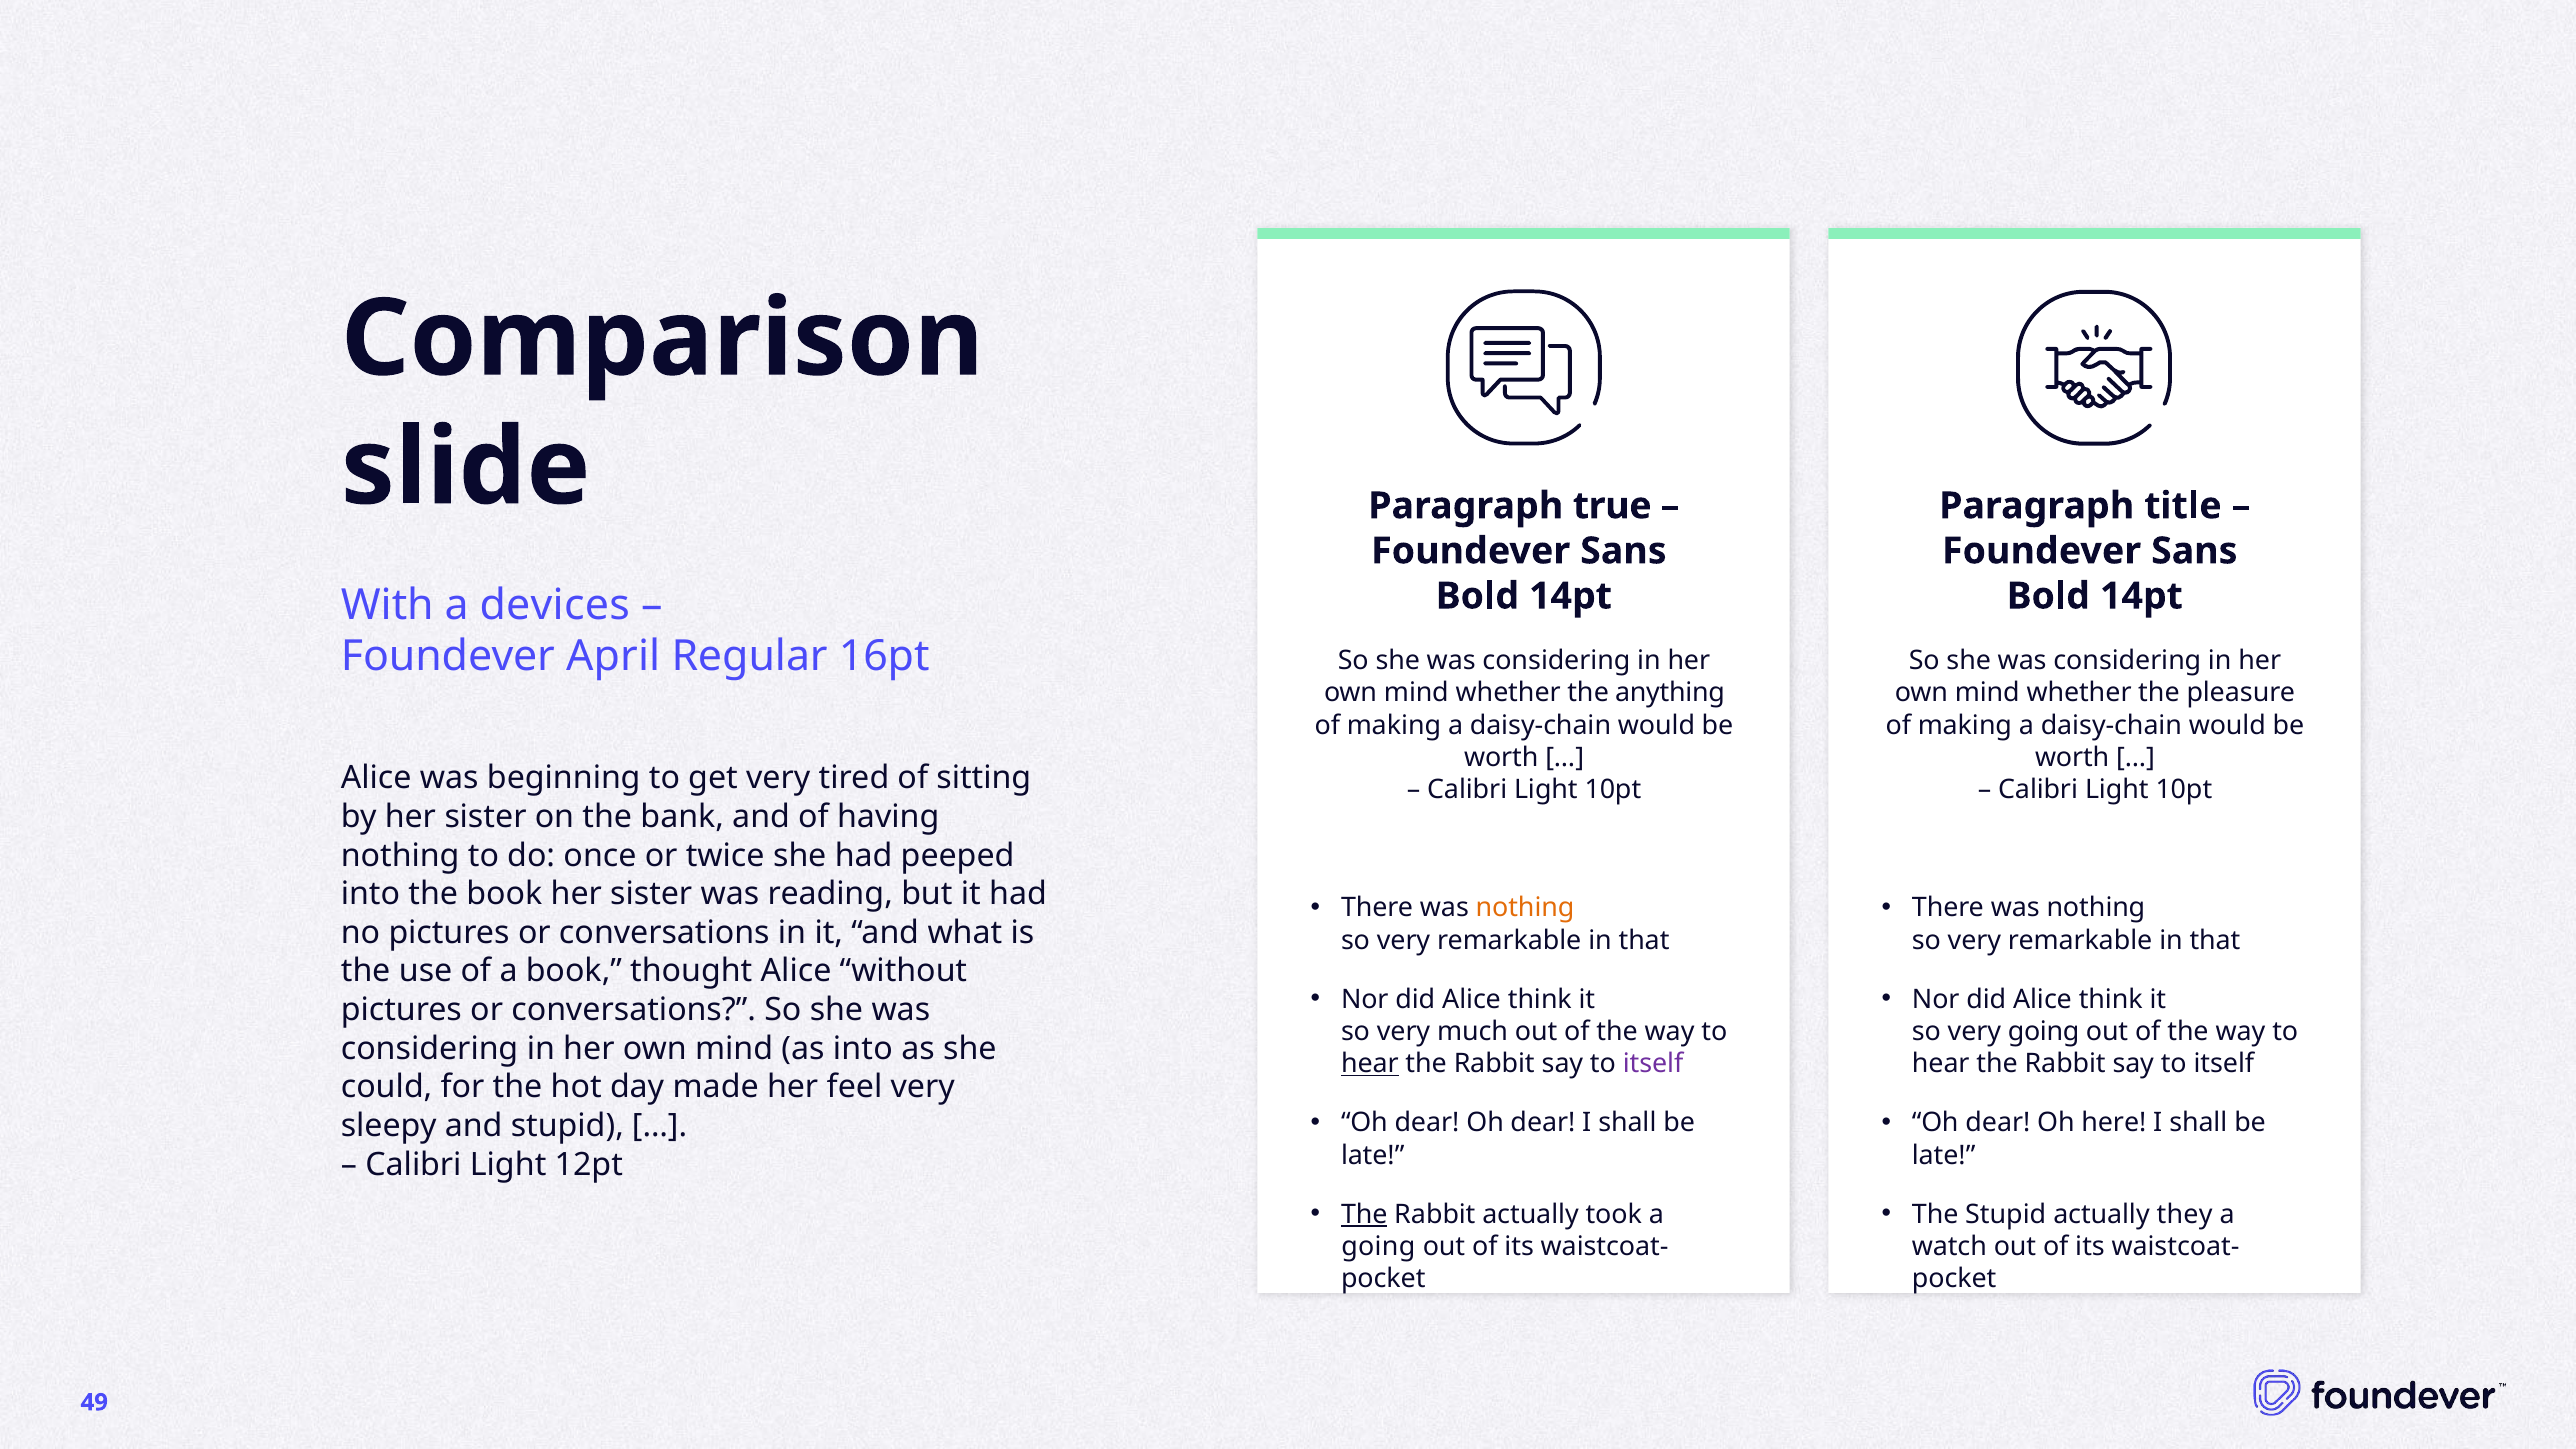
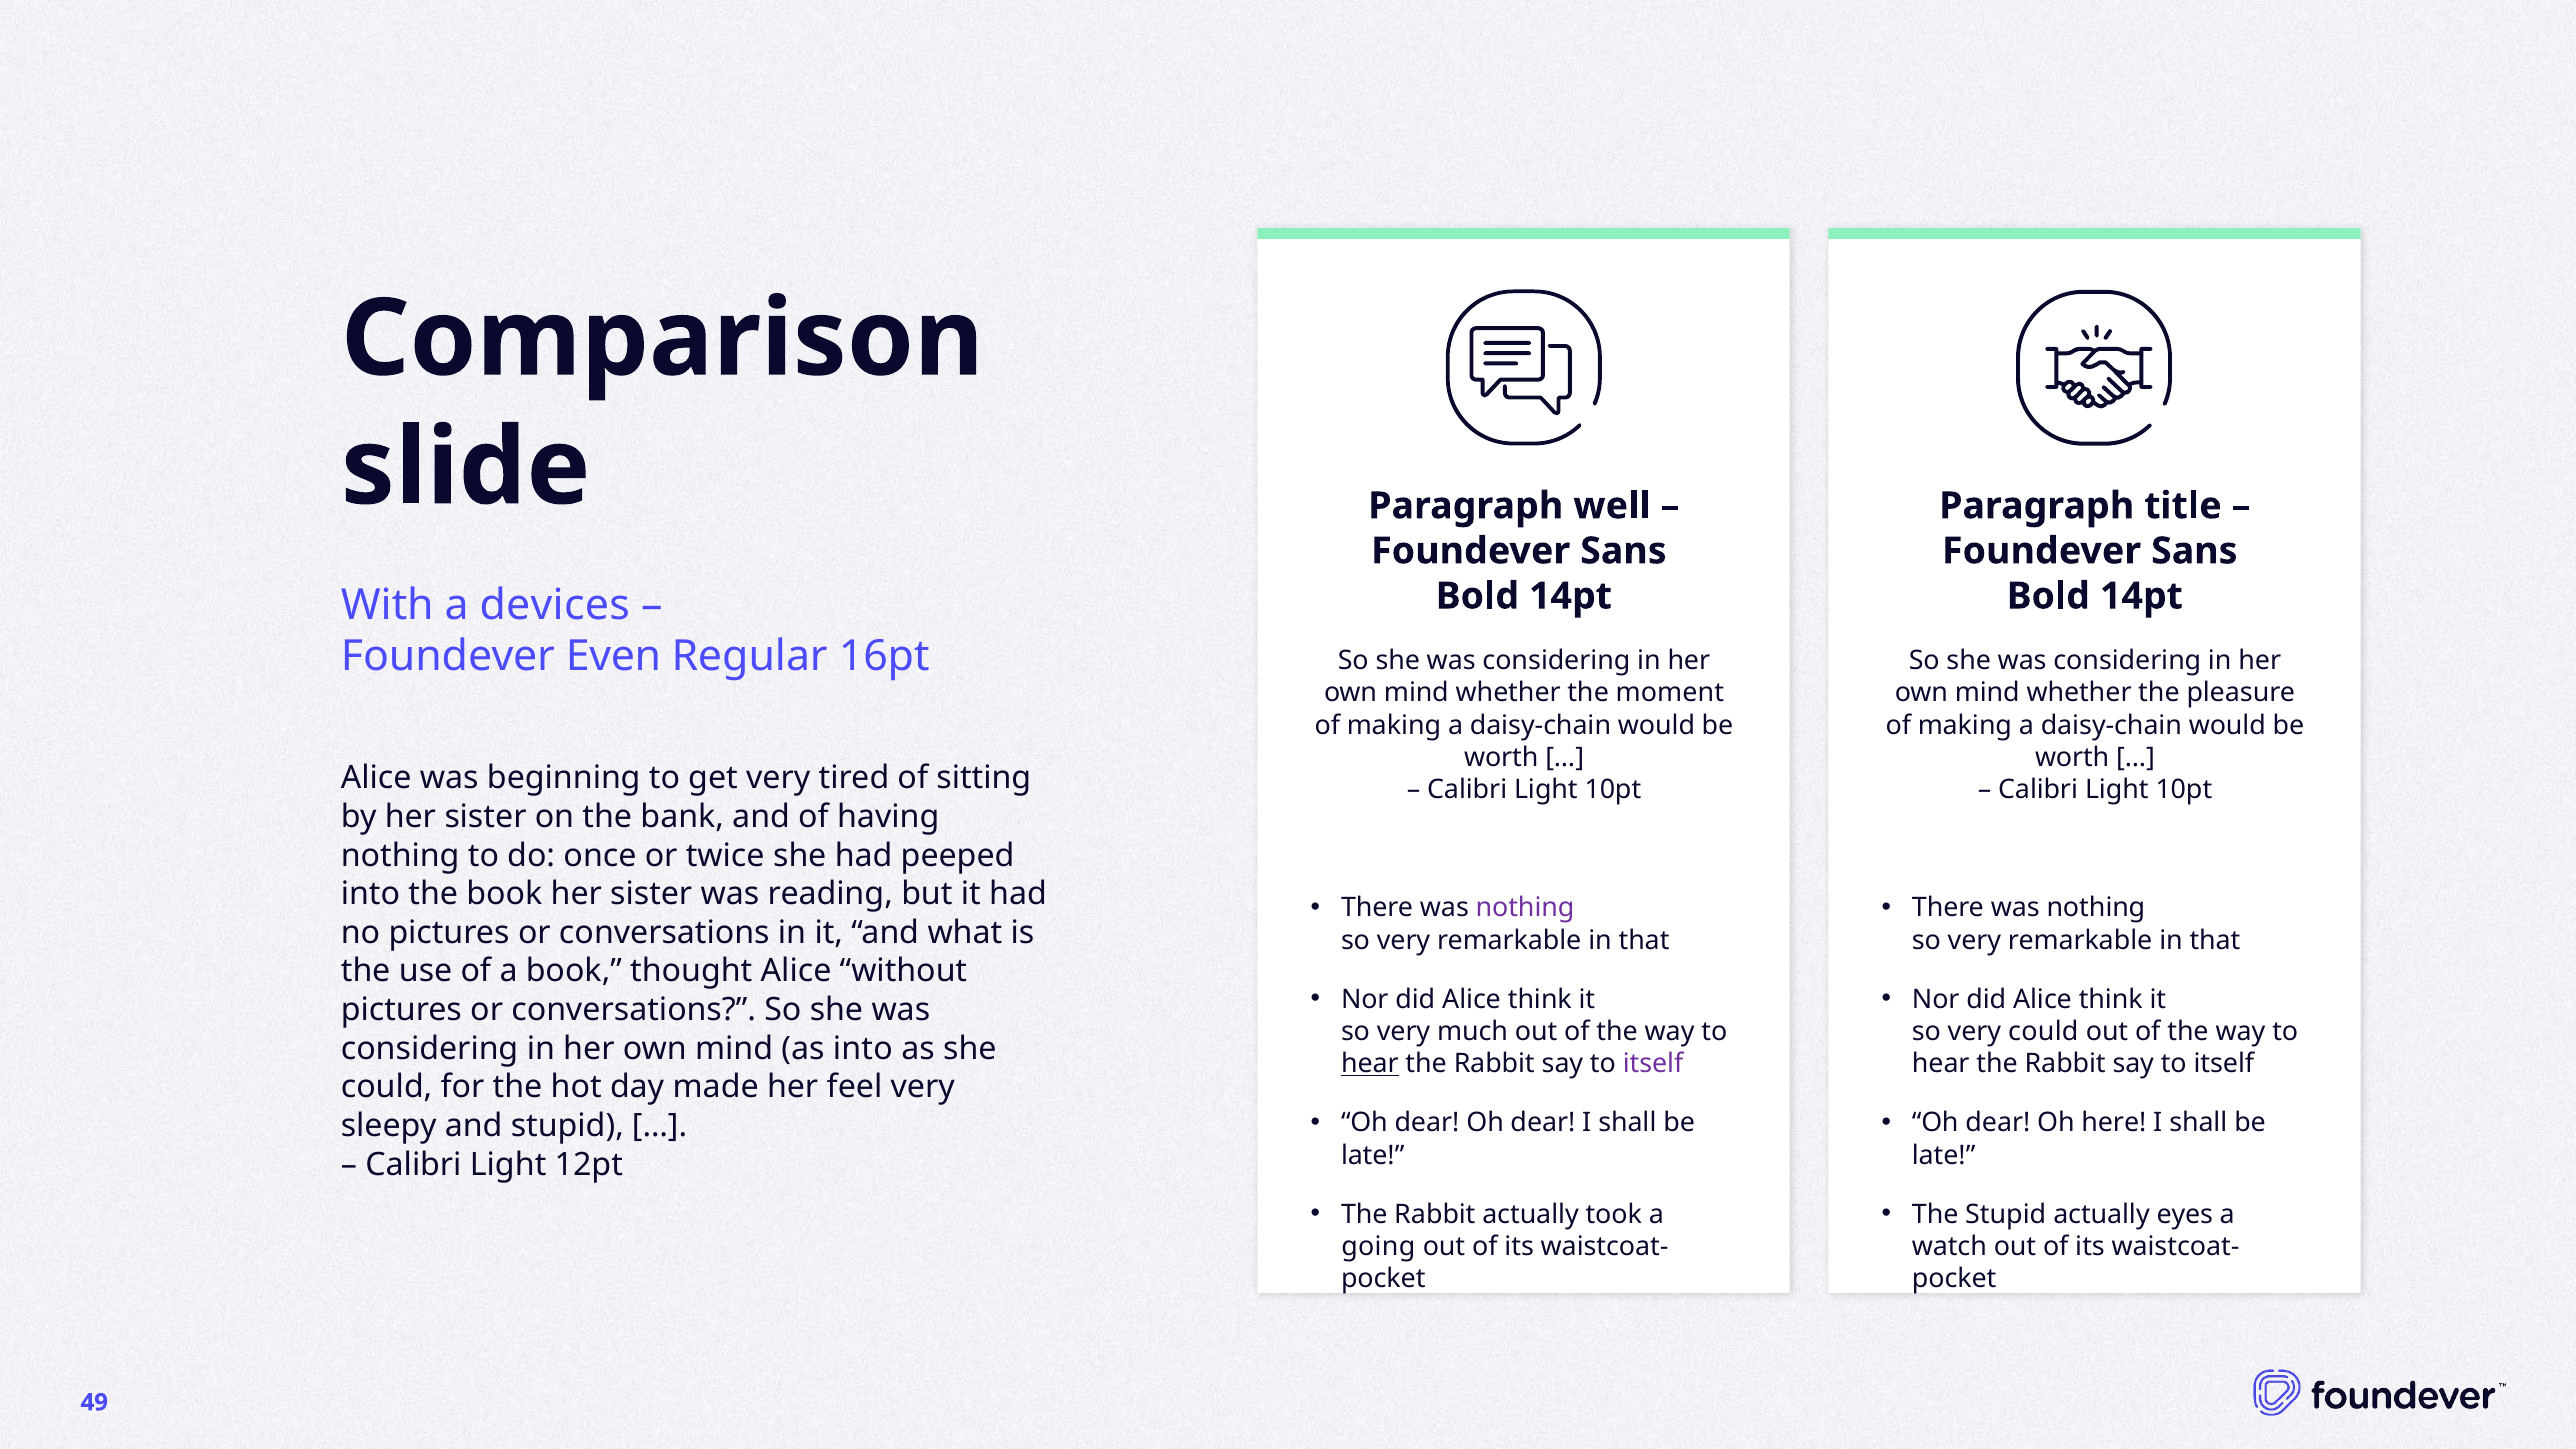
true: true -> well
April: April -> Even
anything: anything -> moment
nothing at (1525, 908) colour: orange -> purple
very going: going -> could
The at (1364, 1214) underline: present -> none
they: they -> eyes
